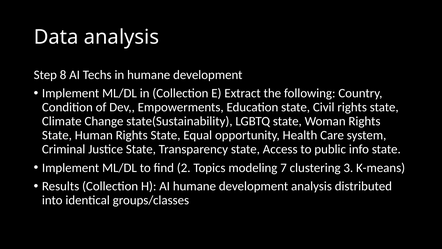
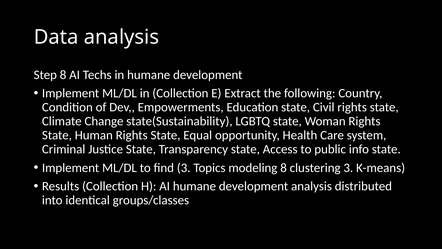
find 2: 2 -> 3
modeling 7: 7 -> 8
